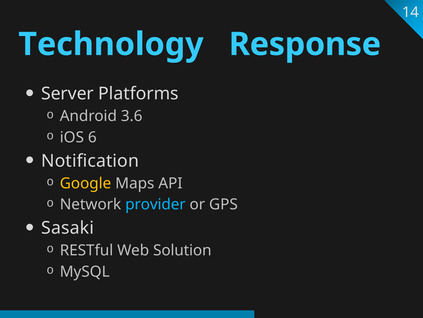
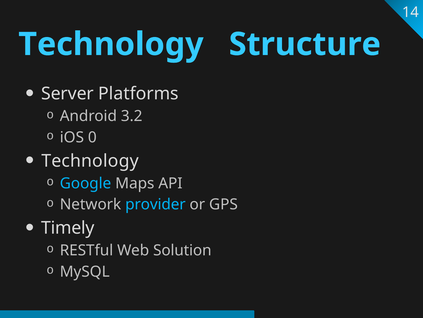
Response: Response -> Structure
3.6: 3.6 -> 3.2
6: 6 -> 0
Notification at (90, 161): Notification -> Technology
Google colour: yellow -> light blue
Sasaki: Sasaki -> Timely
